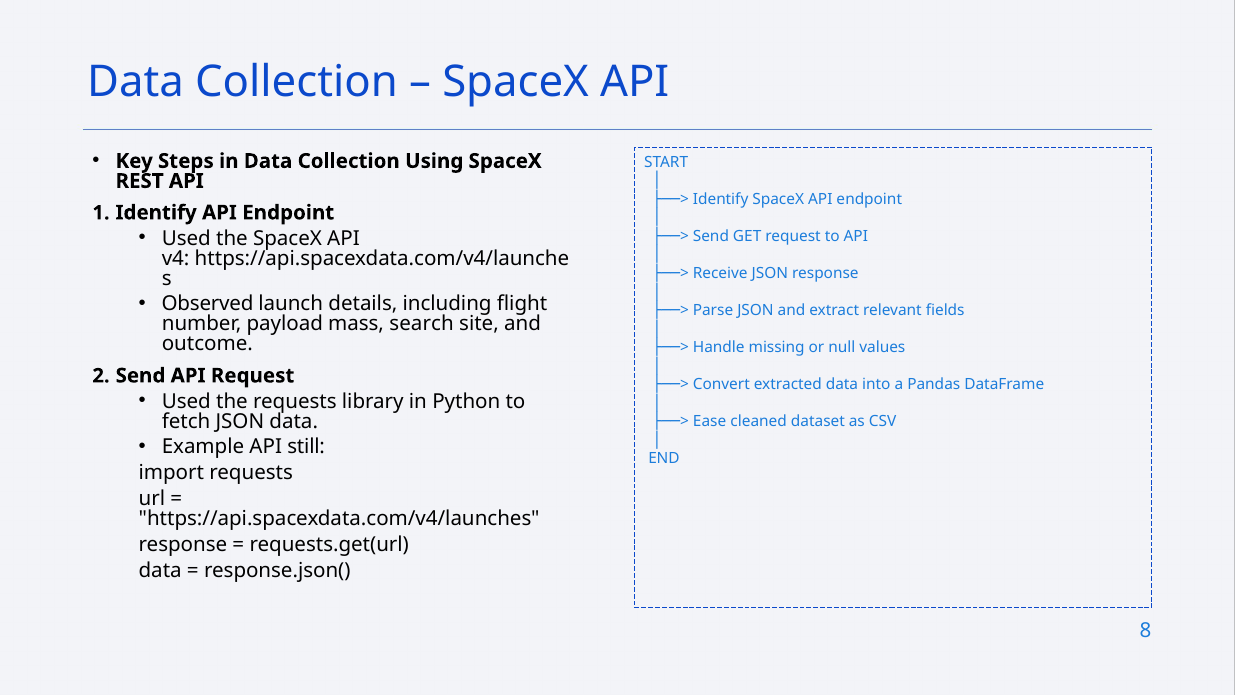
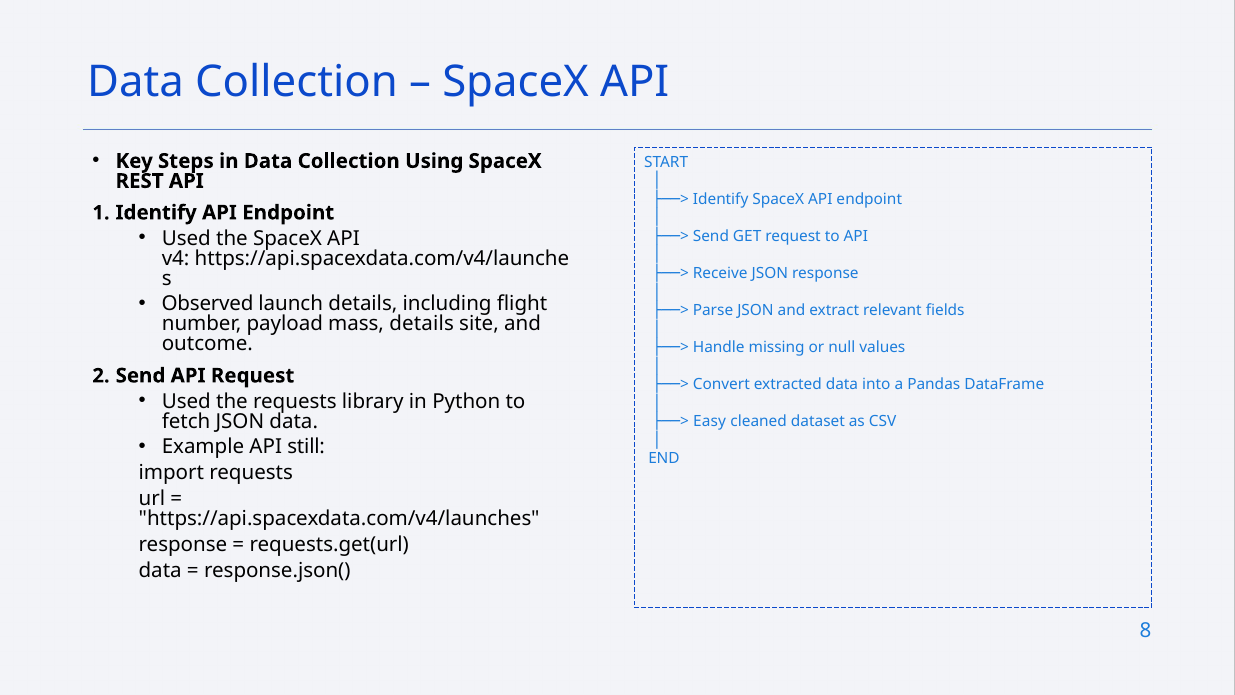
mass search: search -> details
Ease: Ease -> Easy
